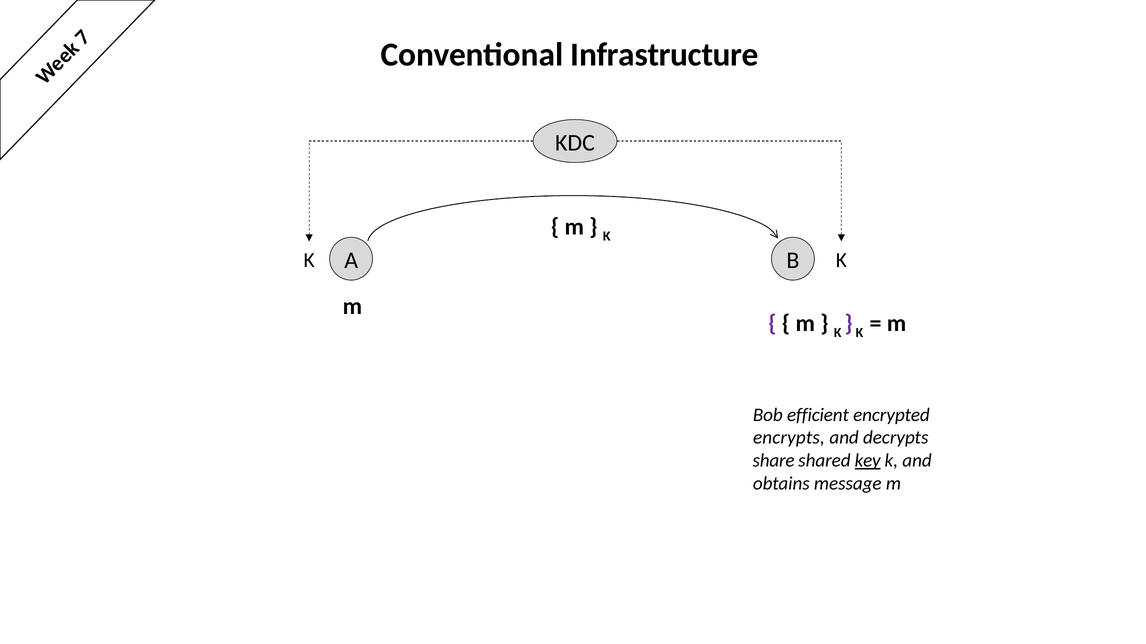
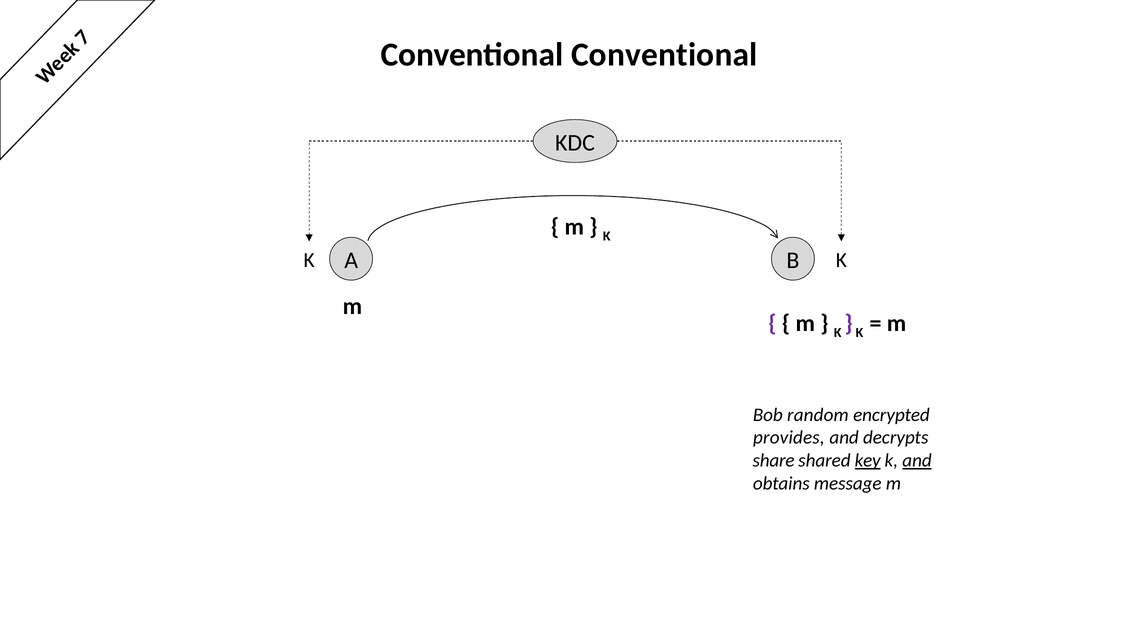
Conventional Infrastructure: Infrastructure -> Conventional
efficient: efficient -> random
encrypts: encrypts -> provides
and at (917, 461) underline: none -> present
